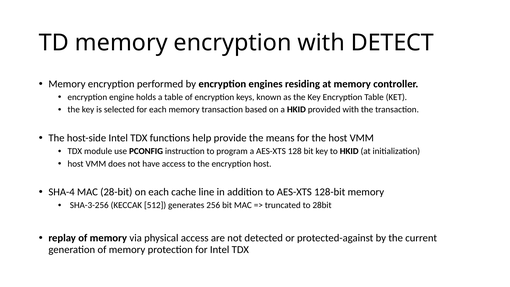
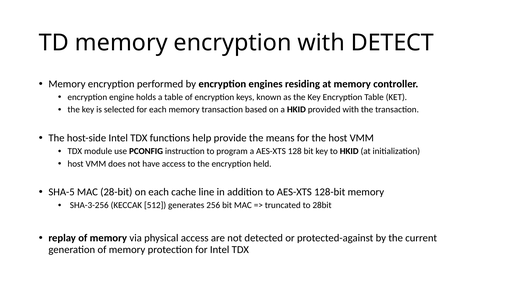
encryption host: host -> held
SHA-4: SHA-4 -> SHA-5
